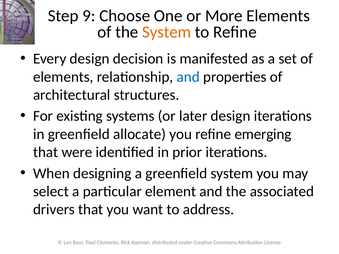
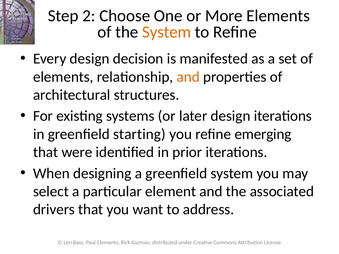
9: 9 -> 2
and at (188, 77) colour: blue -> orange
allocate: allocate -> starting
